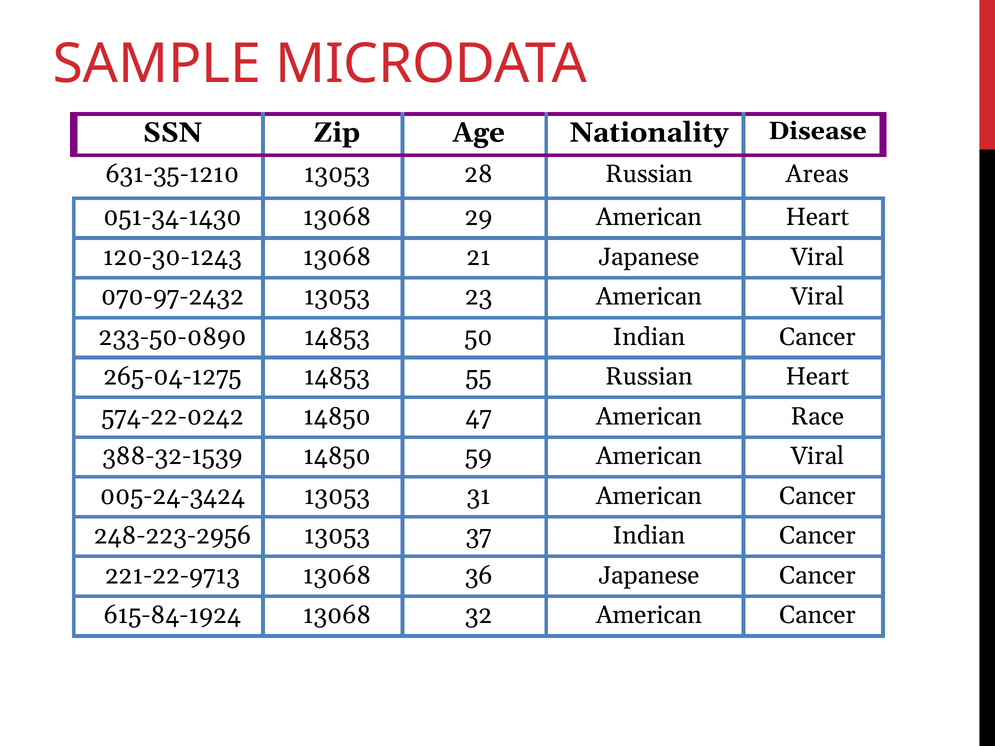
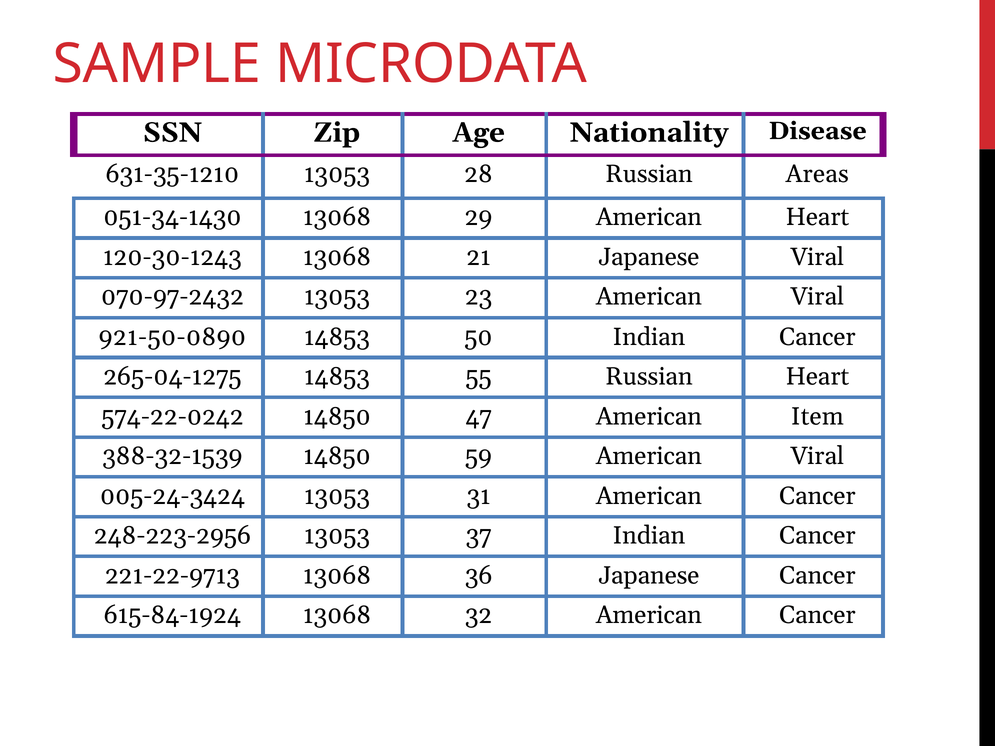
233-50-0890: 233-50-0890 -> 921-50-0890
Race: Race -> Item
